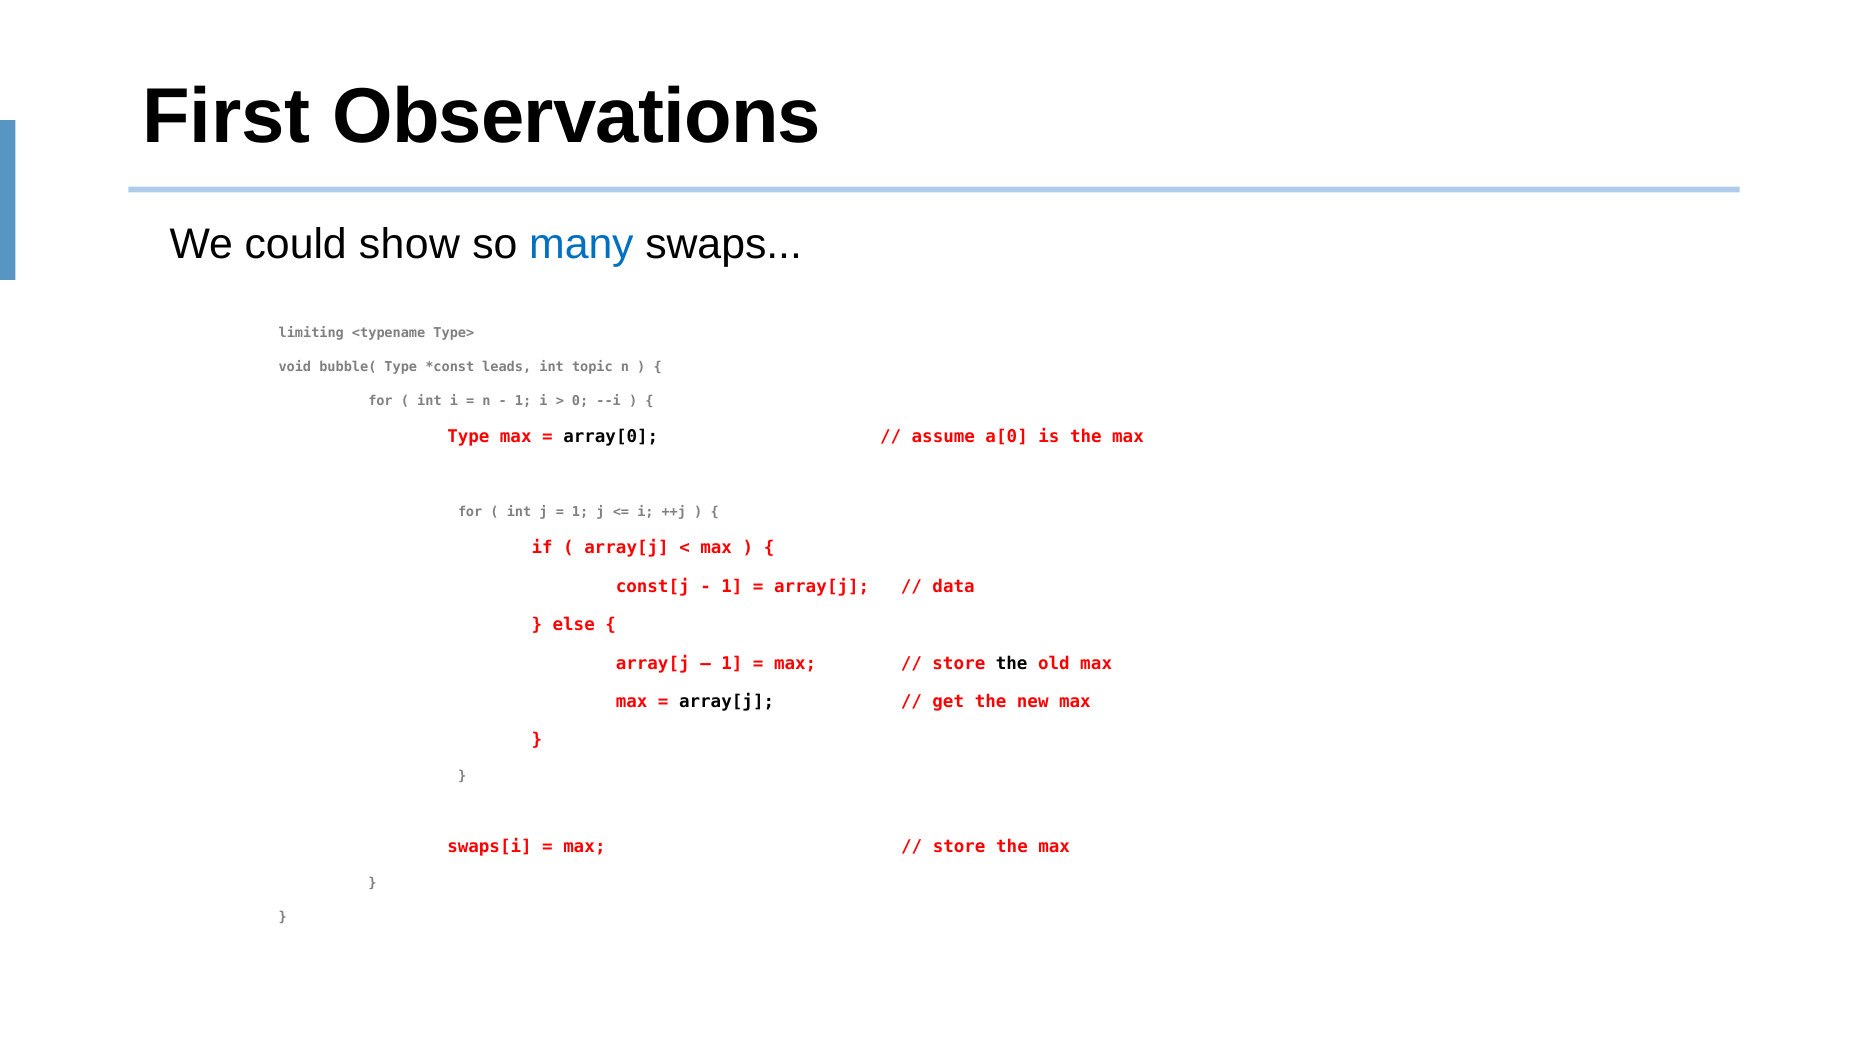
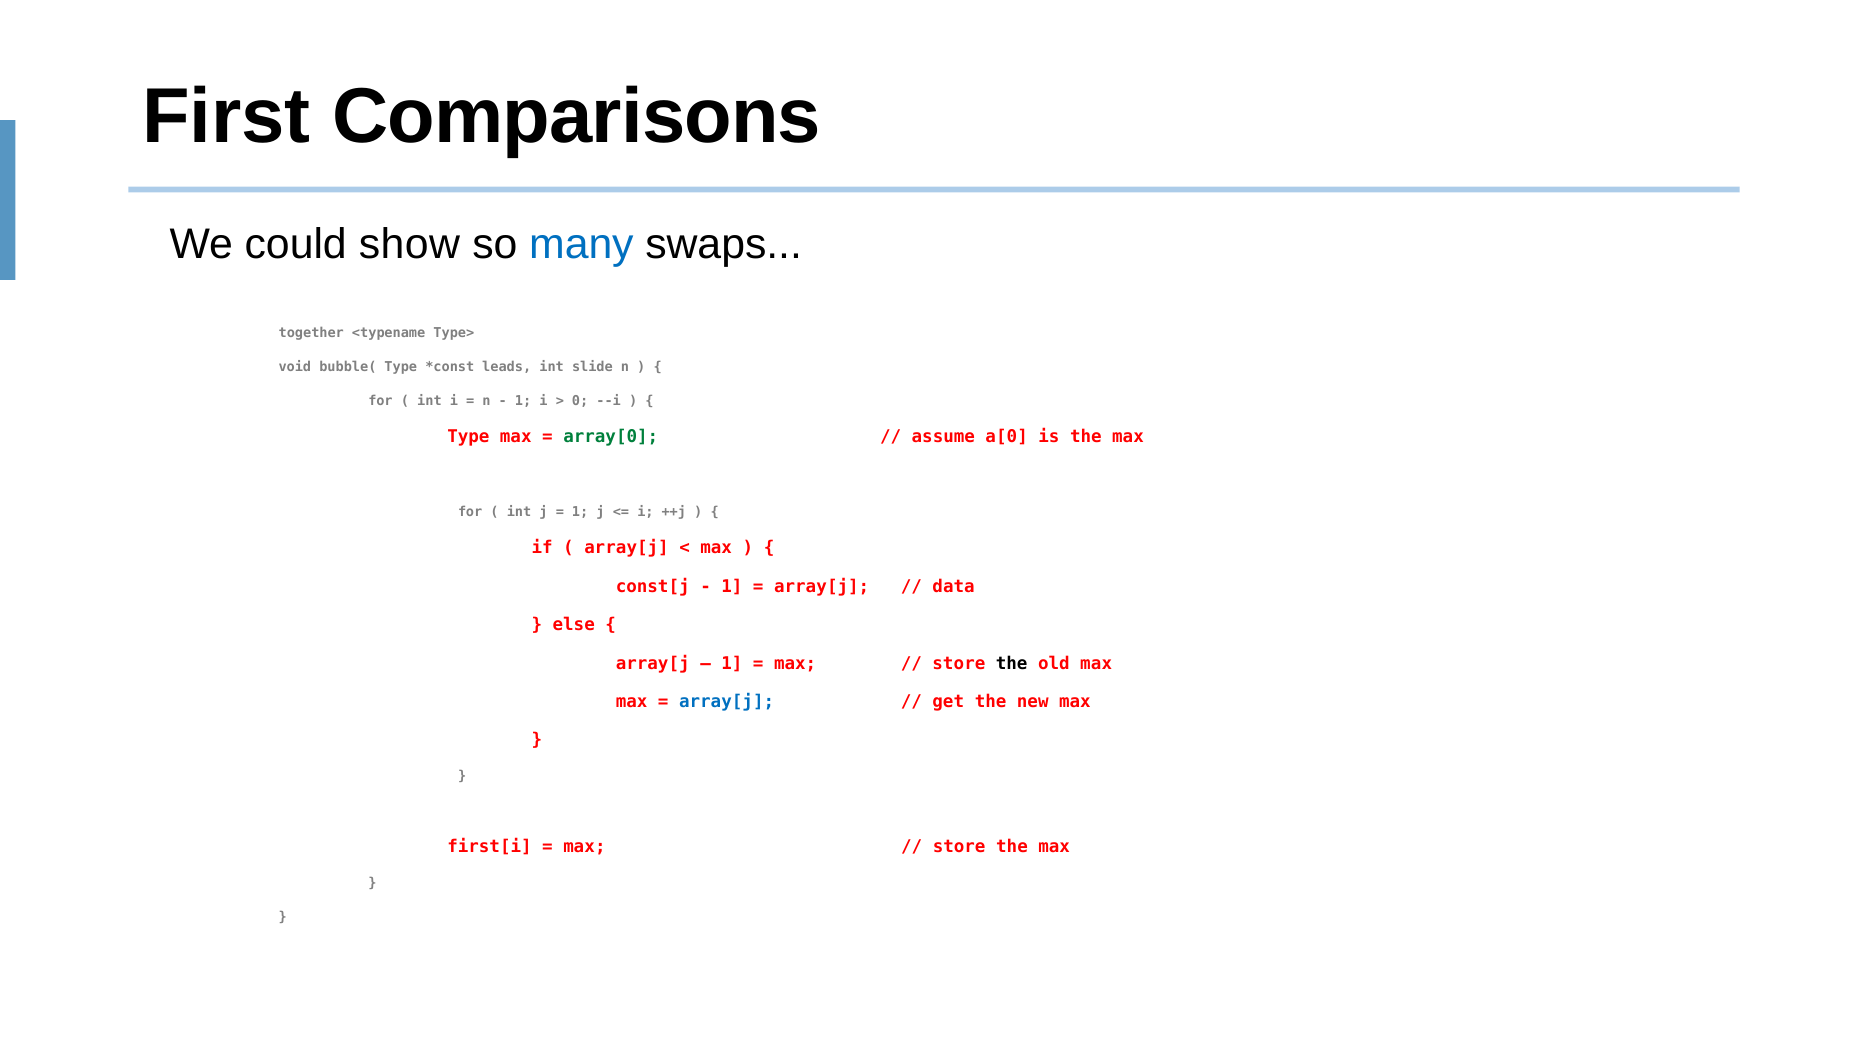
Observations: Observations -> Comparisons
limiting: limiting -> together
topic: topic -> slide
array[0 colour: black -> green
array[j at (727, 702) colour: black -> blue
swaps[i: swaps[i -> first[i
